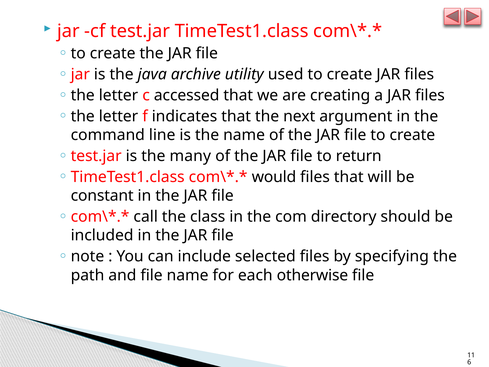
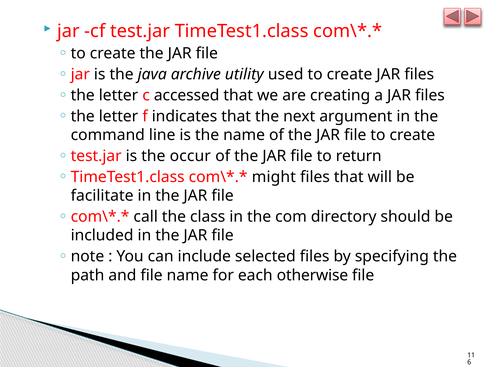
many: many -> occur
would: would -> might
constant: constant -> facilitate
